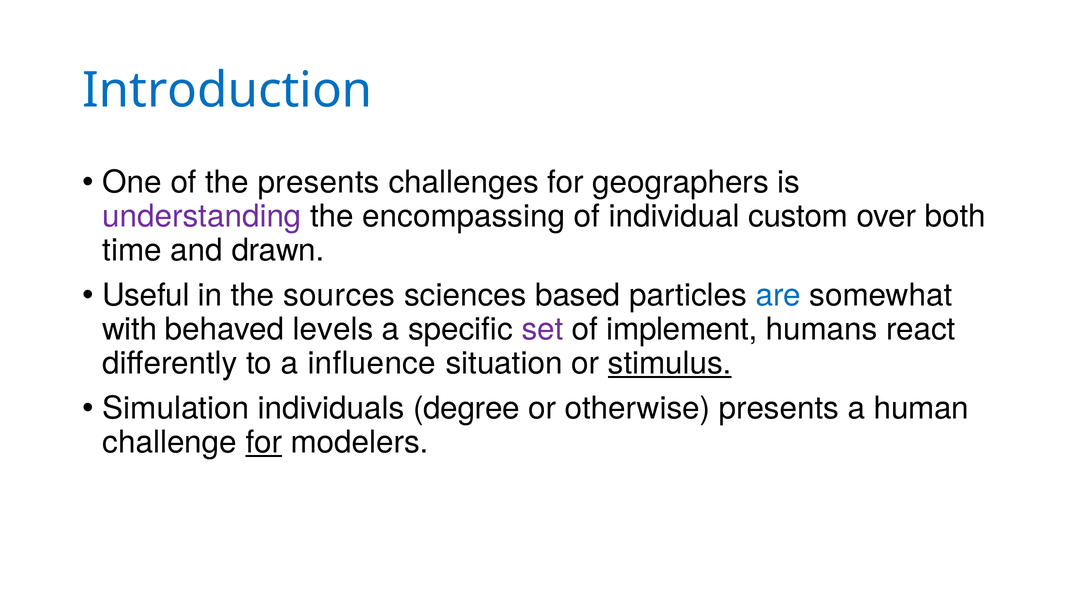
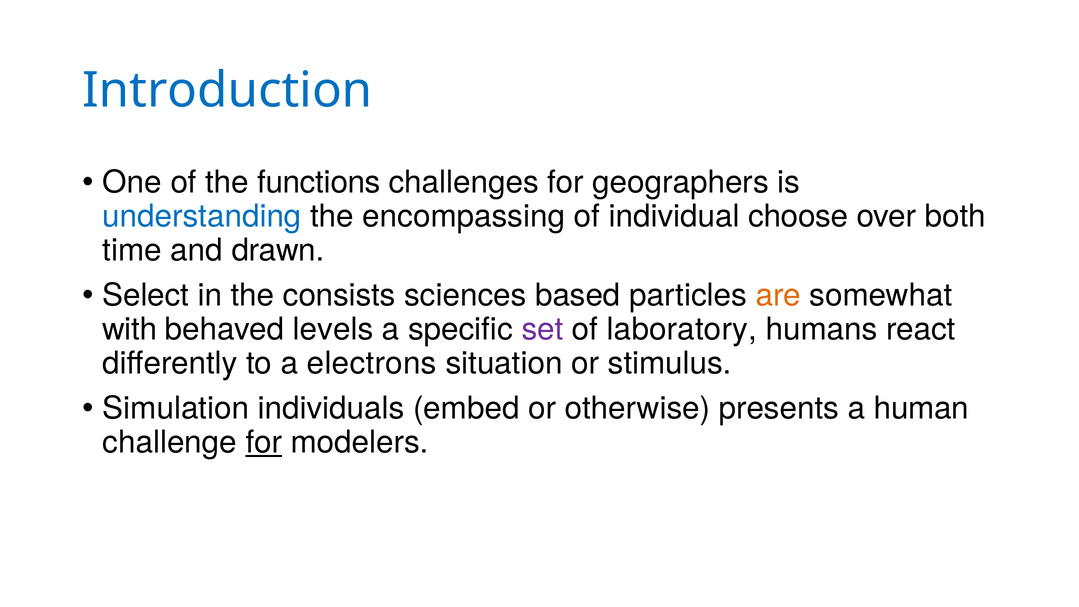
the presents: presents -> functions
understanding colour: purple -> blue
custom: custom -> choose
Useful: Useful -> Select
sources: sources -> consists
are colour: blue -> orange
implement: implement -> laboratory
influence: influence -> electrons
stimulus underline: present -> none
degree: degree -> embed
